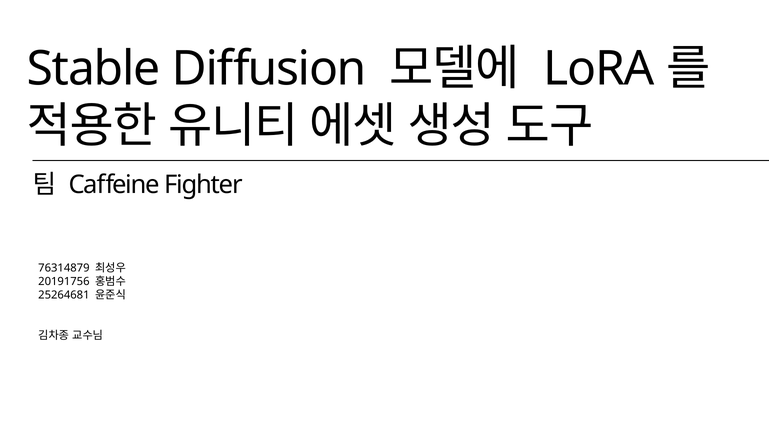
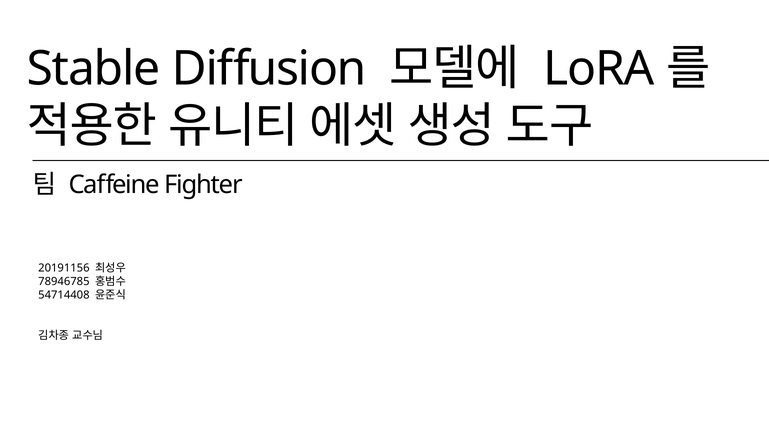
76314879: 76314879 -> 20191156
20191756: 20191756 -> 78946785
25264681: 25264681 -> 54714408
